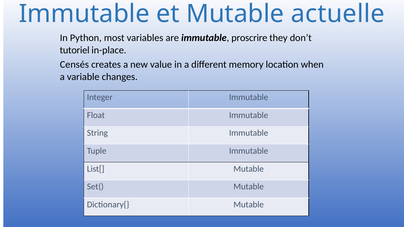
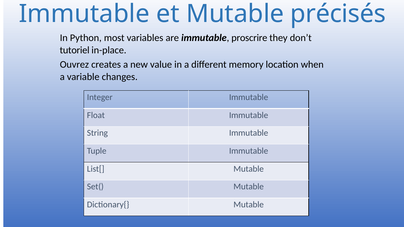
actuelle: actuelle -> précisés
Censés: Censés -> Ouvrez
